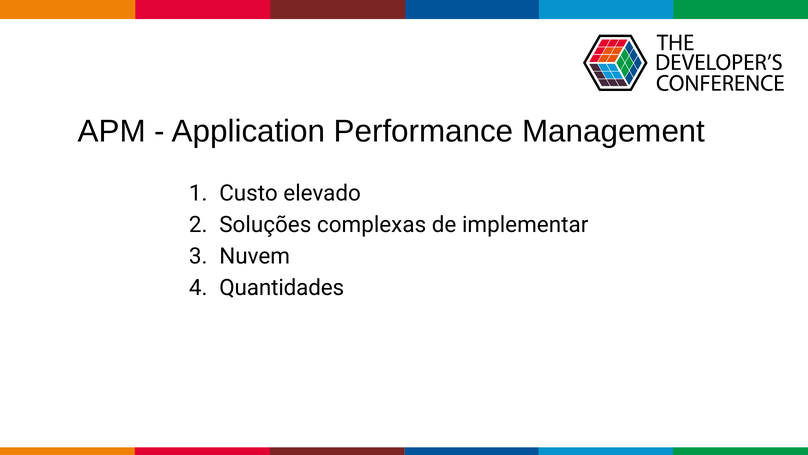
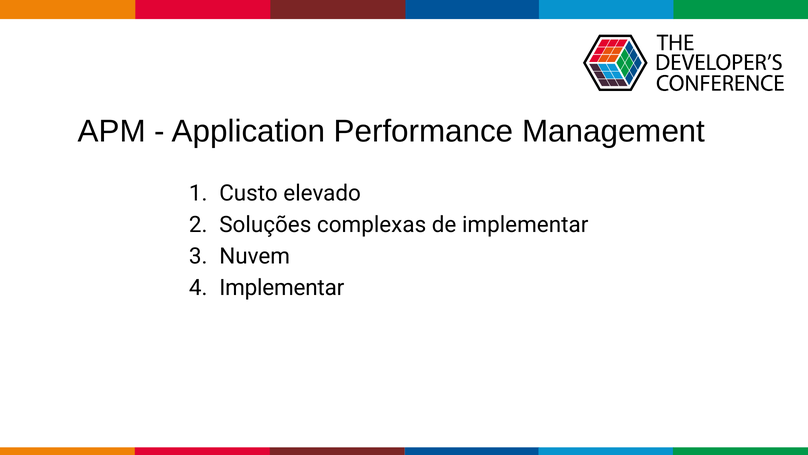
Quantidades at (282, 287): Quantidades -> Implementar
